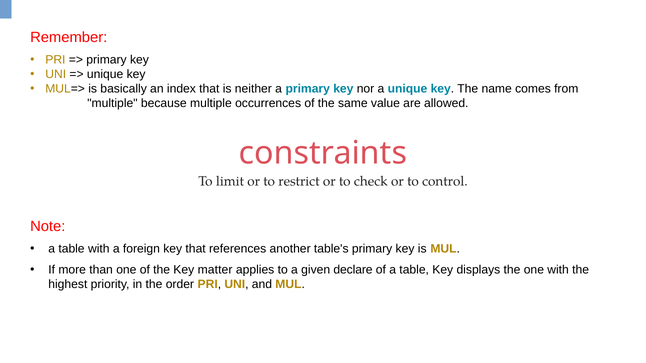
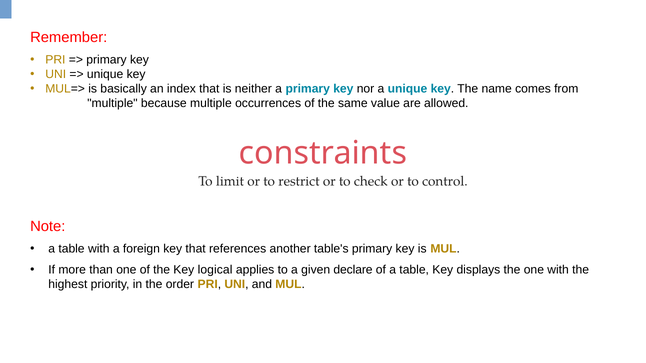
matter: matter -> logical
